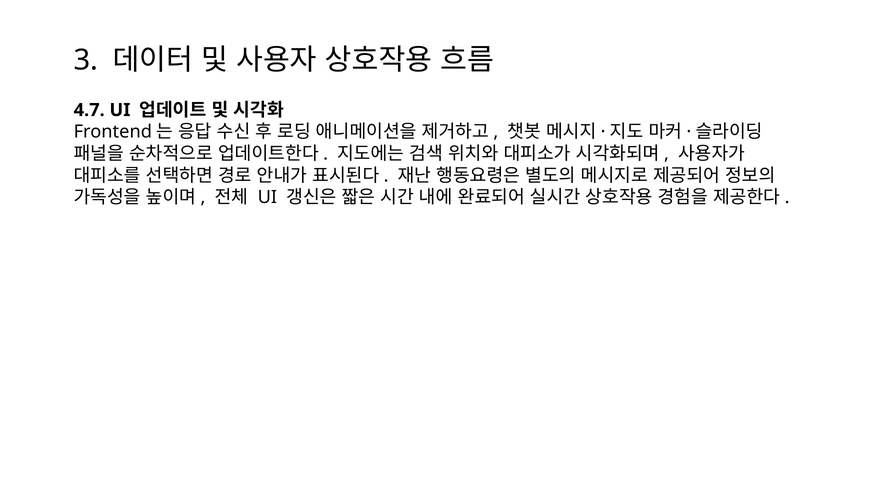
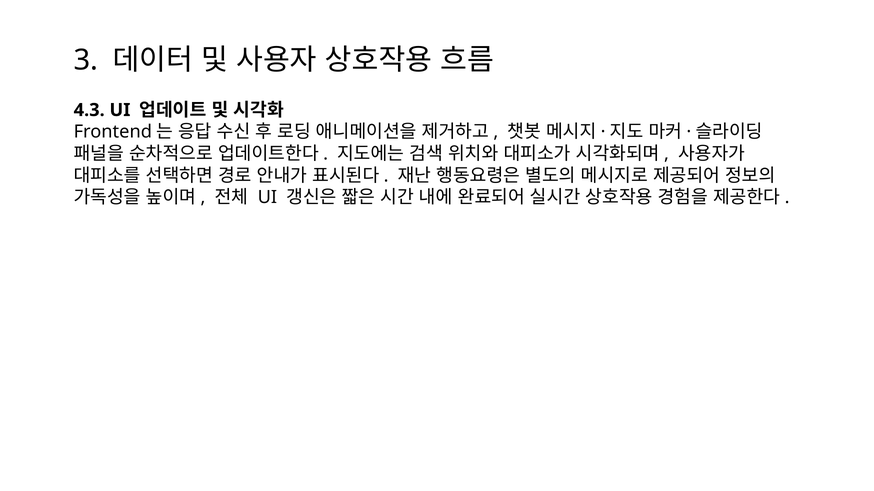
4.7: 4.7 -> 4.3
